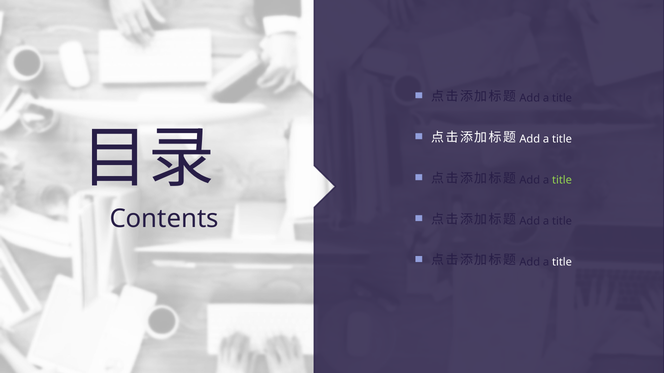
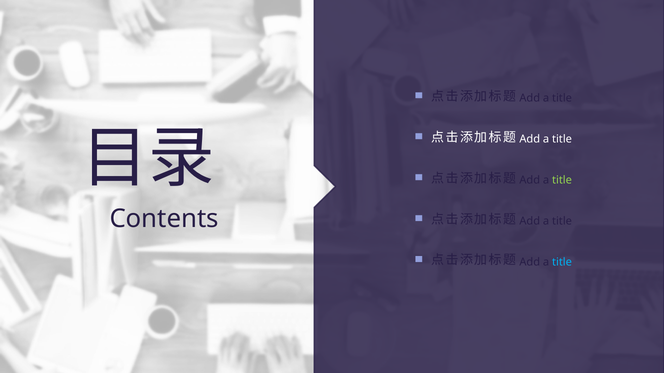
title at (562, 262) colour: white -> light blue
